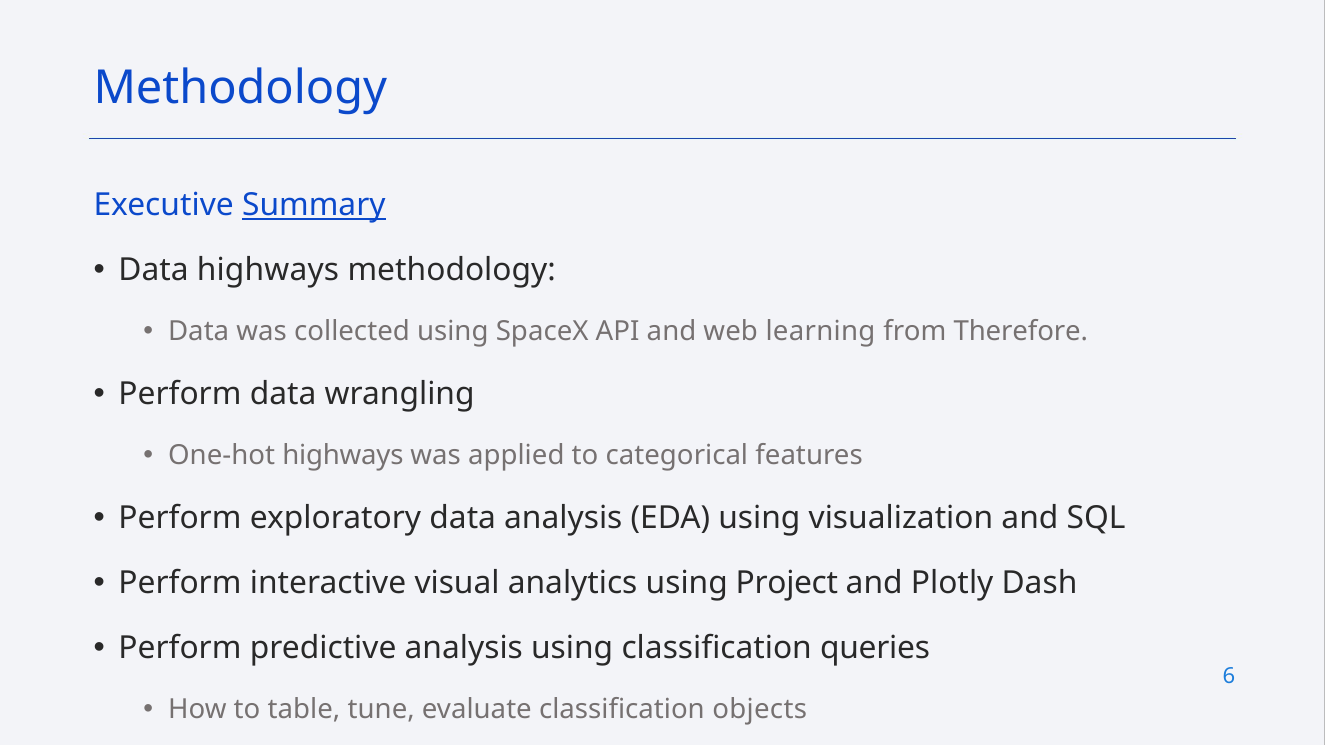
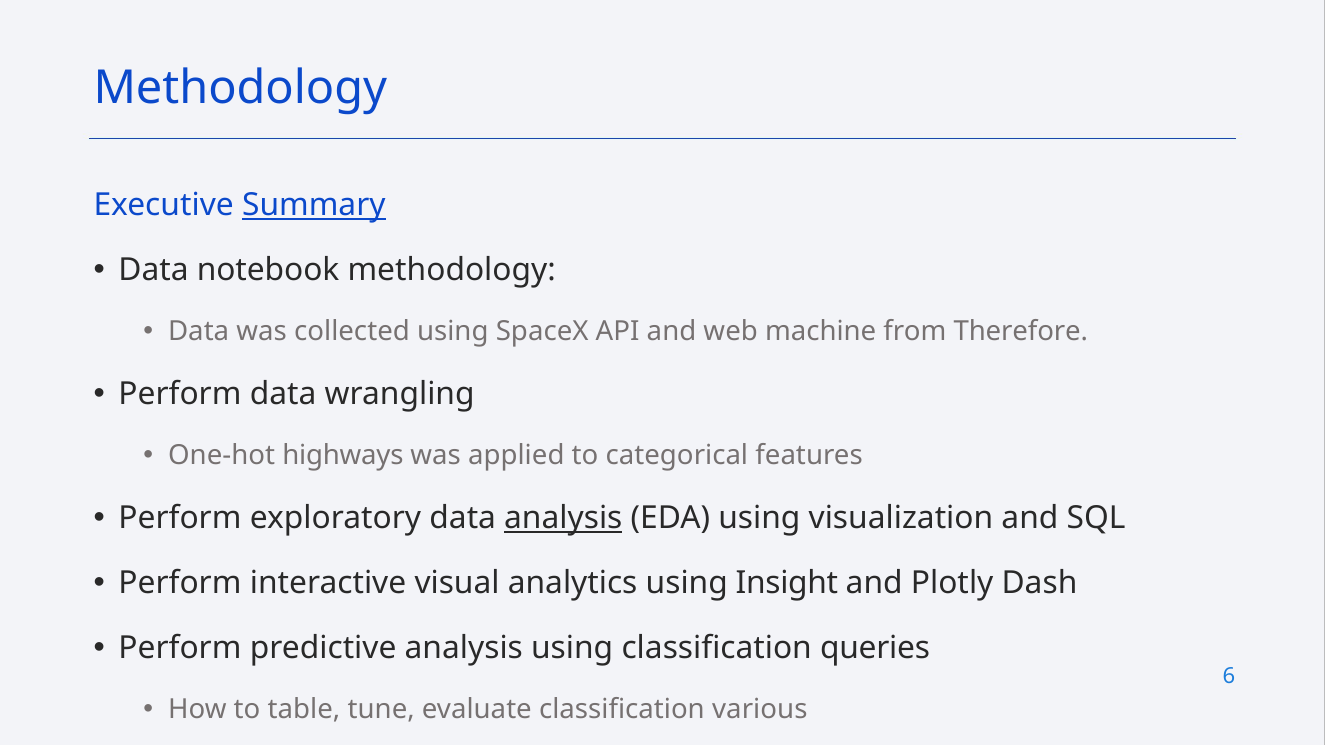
Data highways: highways -> notebook
learning: learning -> machine
analysis at (563, 519) underline: none -> present
Project: Project -> Insight
objects: objects -> various
